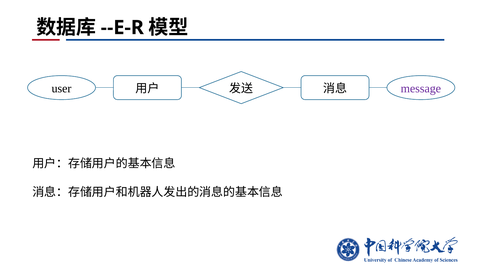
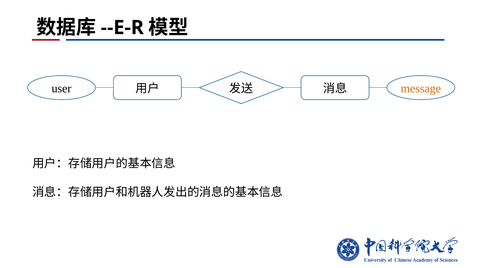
message colour: purple -> orange
